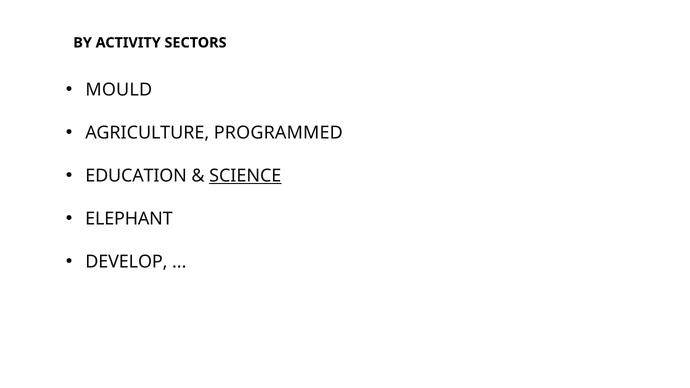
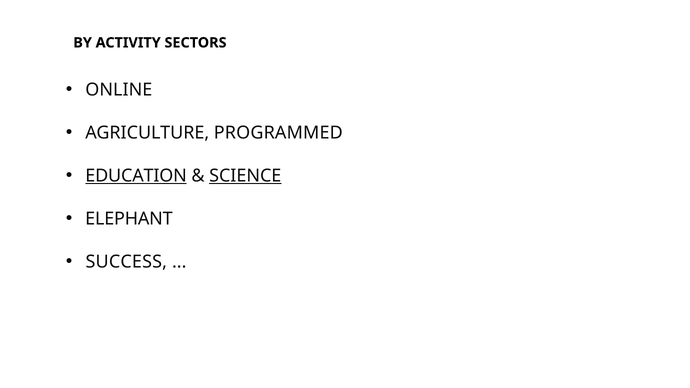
MOULD: MOULD -> ONLINE
EDUCATION underline: none -> present
DEVELOP: DEVELOP -> SUCCESS
